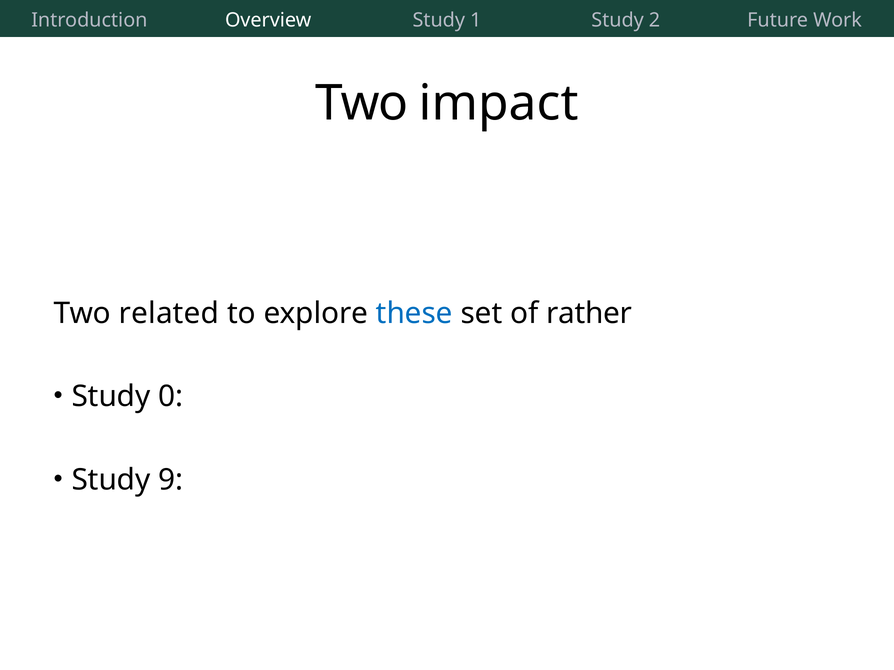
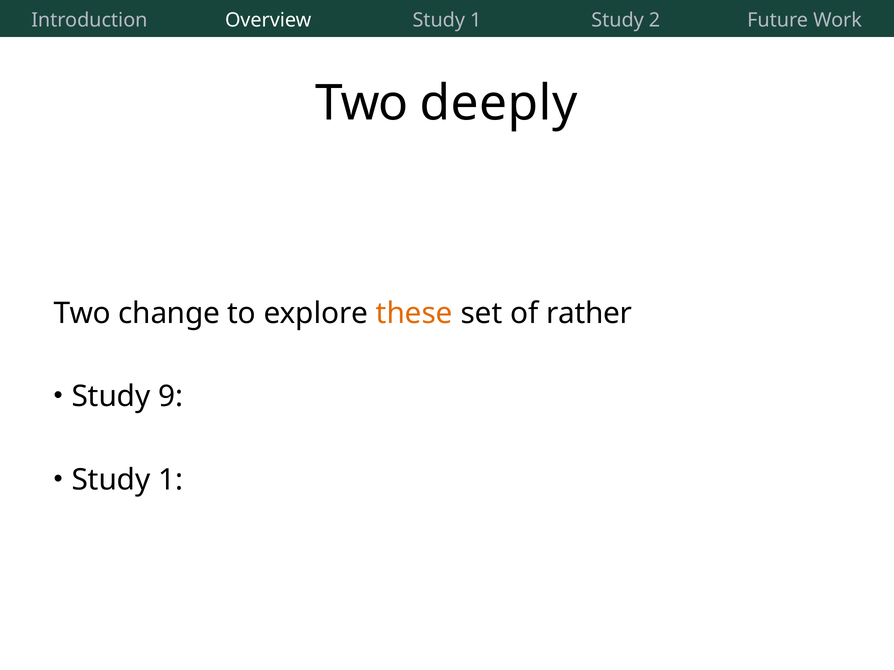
impact: impact -> deeply
related: related -> change
these colour: blue -> orange
0: 0 -> 9
9 at (171, 480): 9 -> 1
